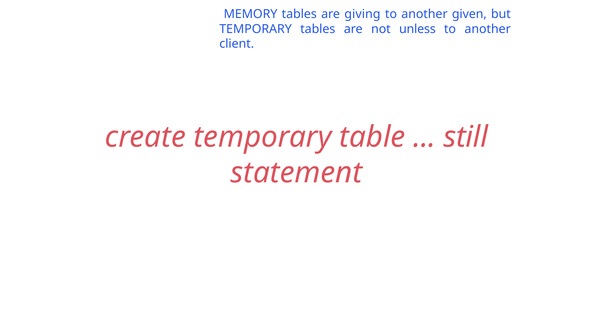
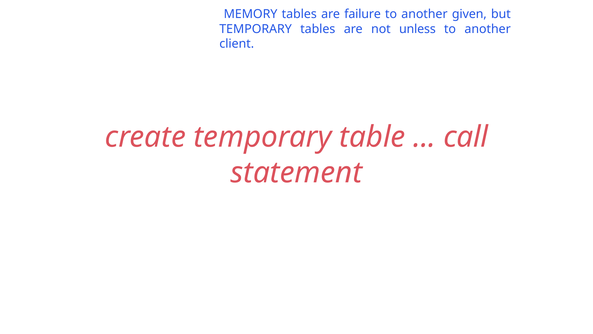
giving: giving -> failure
still: still -> call
